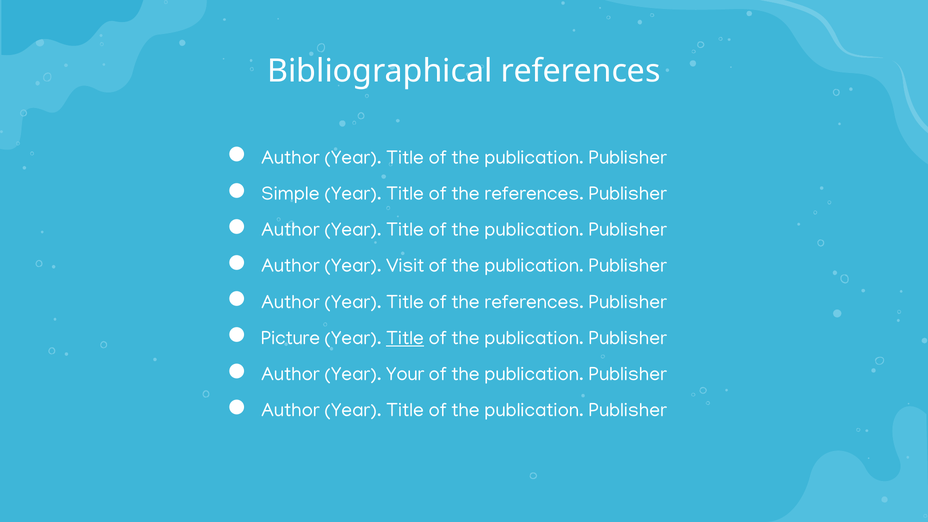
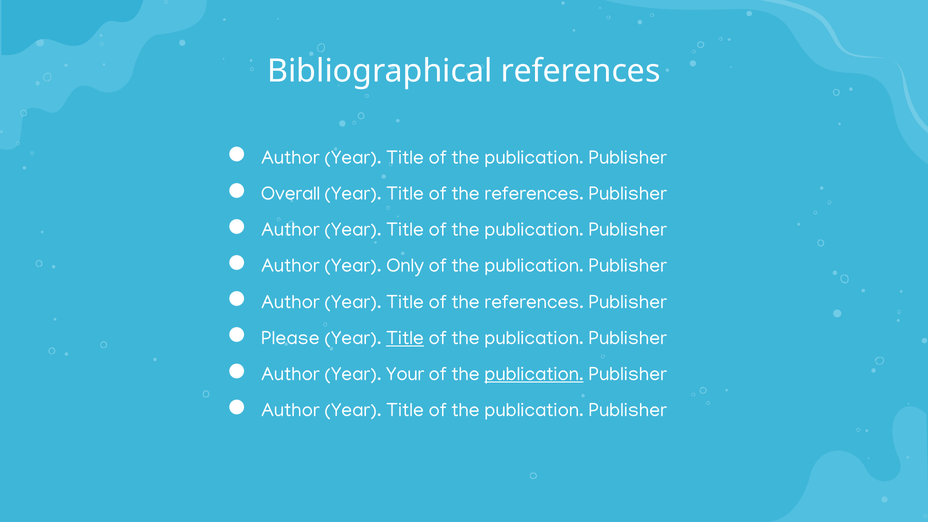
Simple: Simple -> Overall
Visit: Visit -> Only
Picture: Picture -> Please
publication at (534, 374) underline: none -> present
